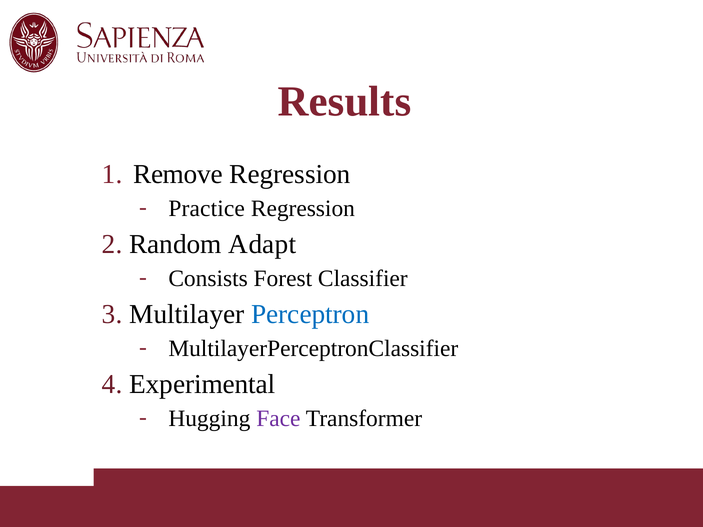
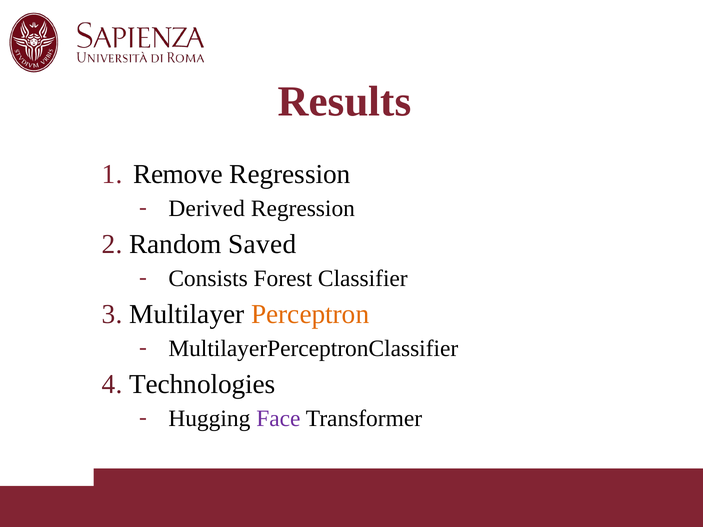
Practice: Practice -> Derived
Adapt: Adapt -> Saved
Perceptron colour: blue -> orange
Experimental: Experimental -> Technologies
